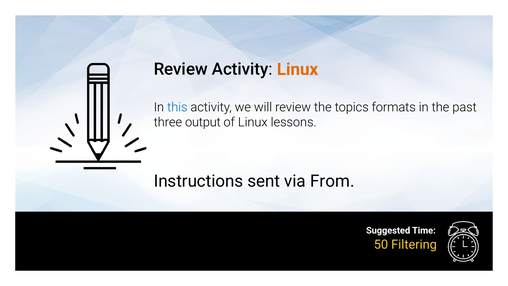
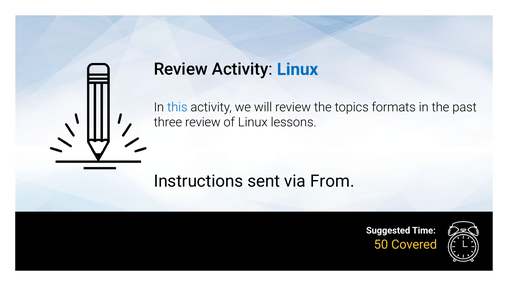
Linux at (297, 69) colour: orange -> blue
three output: output -> review
Filtering: Filtering -> Covered
